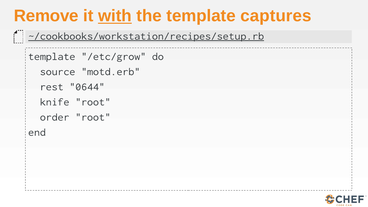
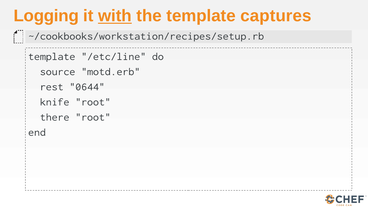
Remove: Remove -> Logging
~/cookbooks/workstation/recipes/setup.rb underline: present -> none
/etc/grow: /etc/grow -> /etc/line
order: order -> there
